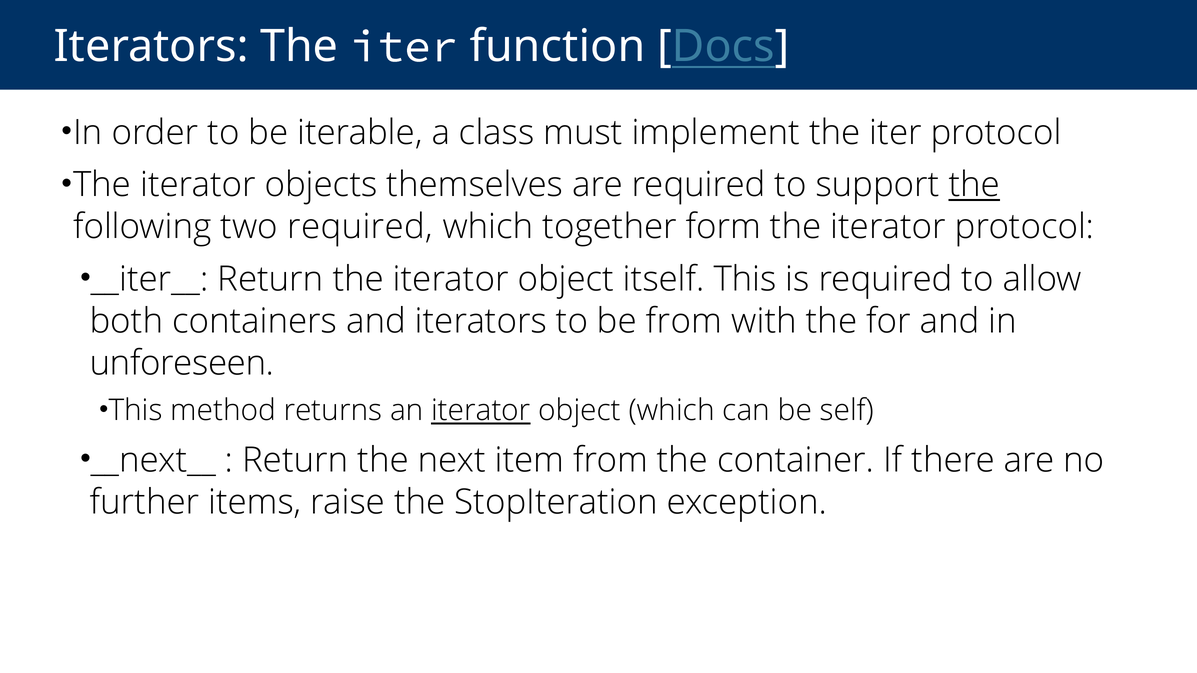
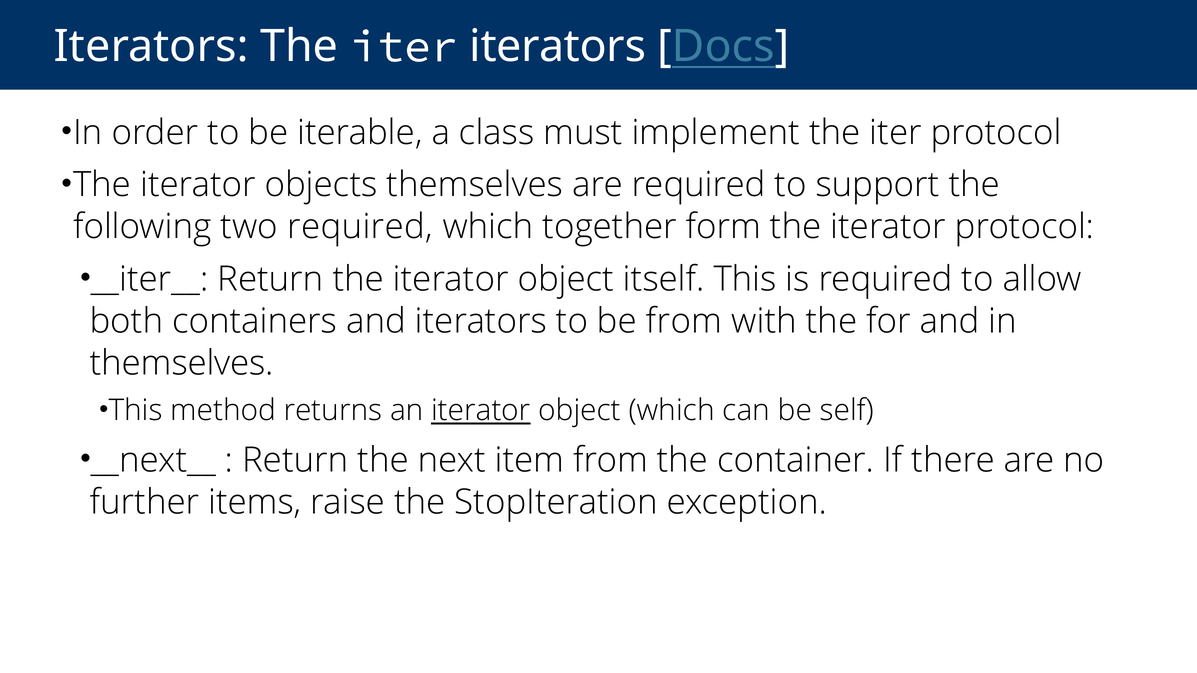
iter function: function -> iterators
the at (974, 185) underline: present -> none
unforeseen at (182, 363): unforeseen -> themselves
